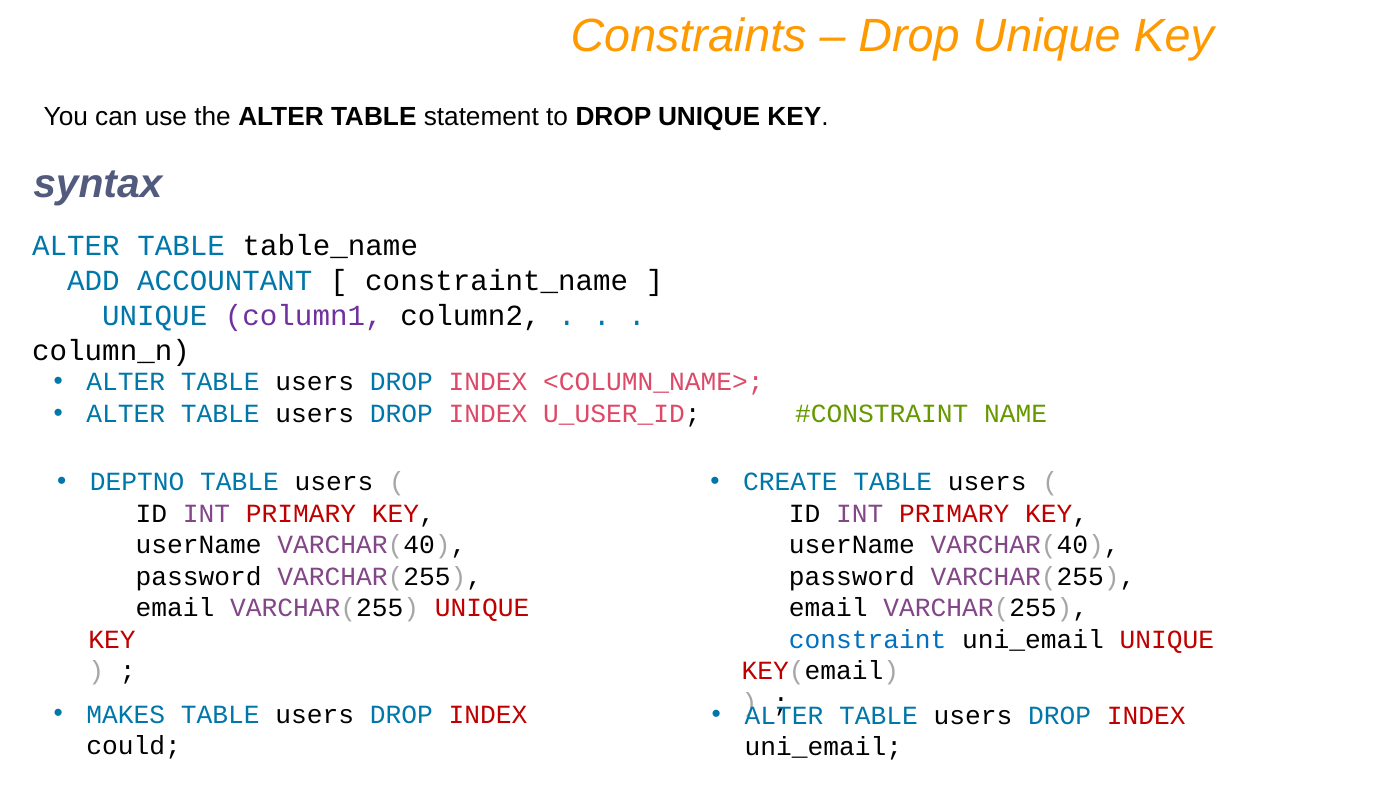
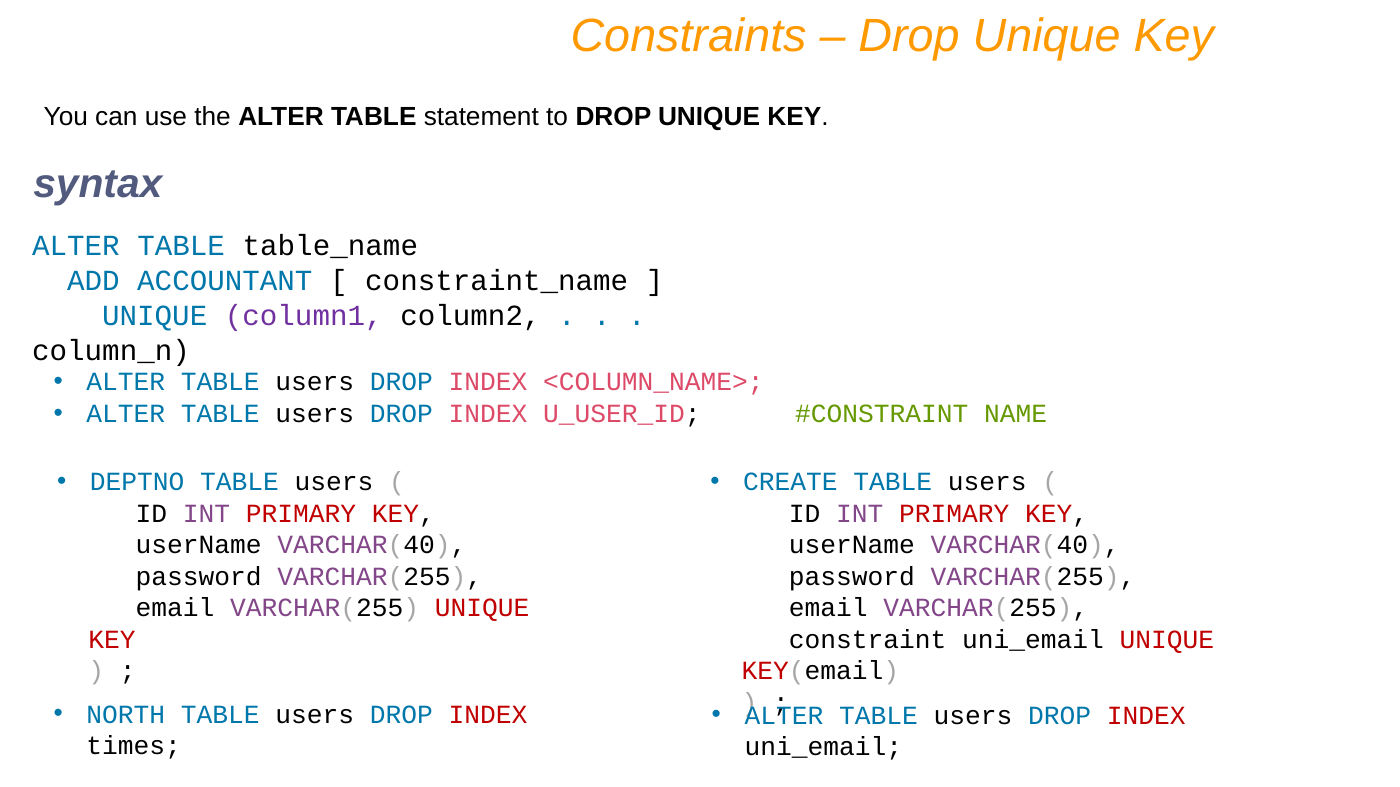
constraint colour: blue -> black
MAKES: MAKES -> NORTH
could: could -> times
